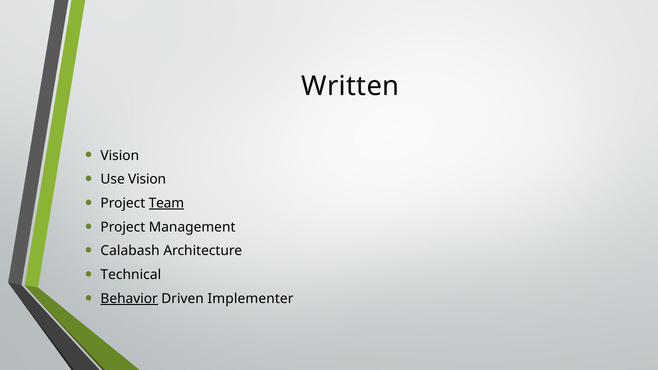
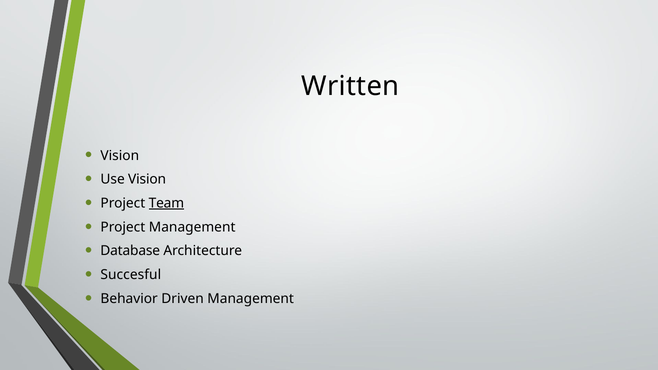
Calabash: Calabash -> Database
Technical: Technical -> Succesful
Behavior underline: present -> none
Driven Implementer: Implementer -> Management
